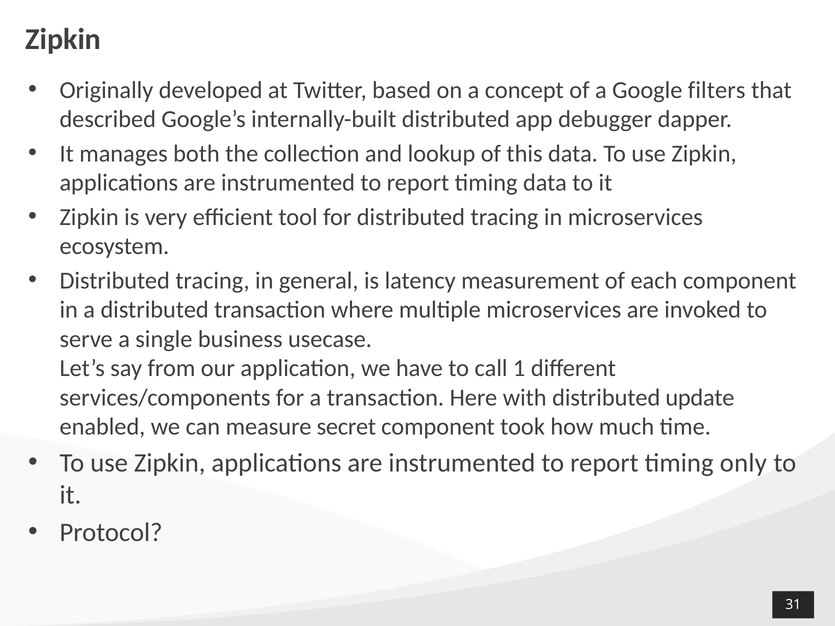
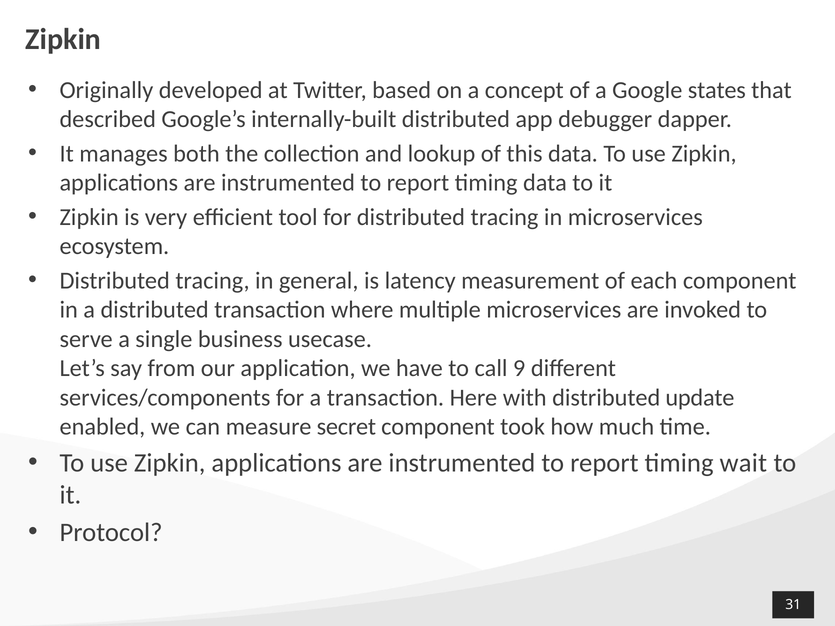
filters: filters -> states
1: 1 -> 9
only: only -> wait
